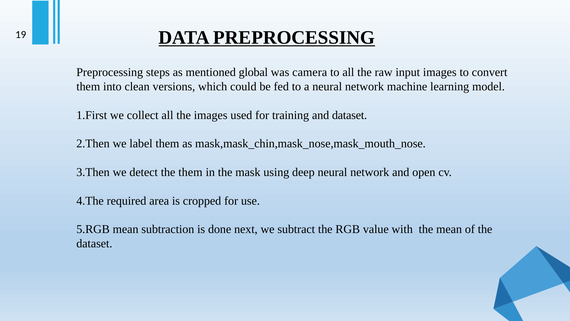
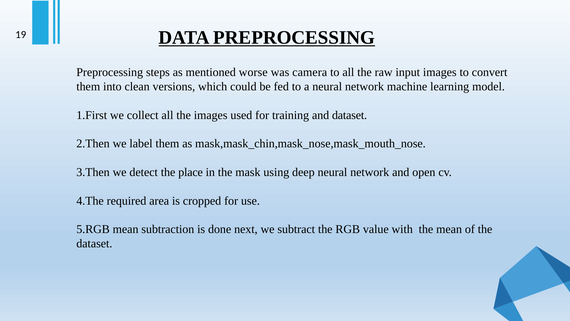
global: global -> worse
the them: them -> place
